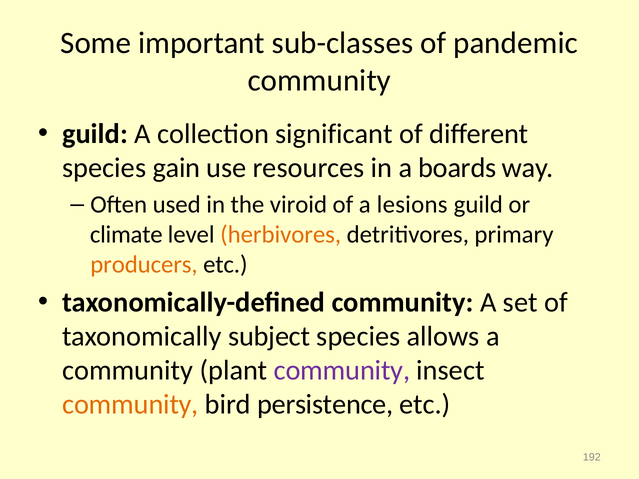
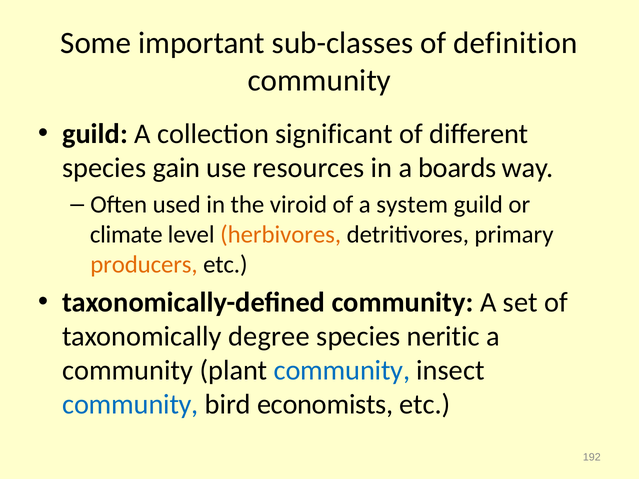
pandemic: pandemic -> definition
lesions: lesions -> system
subject: subject -> degree
allows: allows -> neritic
community at (342, 371) colour: purple -> blue
community at (130, 405) colour: orange -> blue
persistence: persistence -> economists
